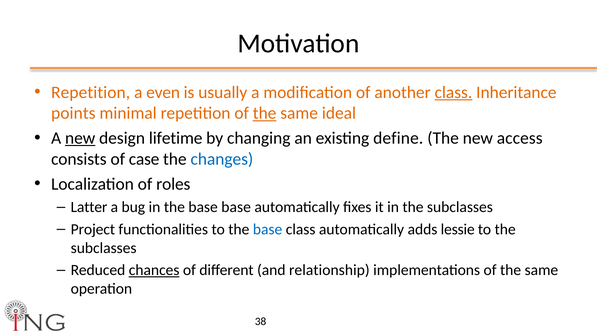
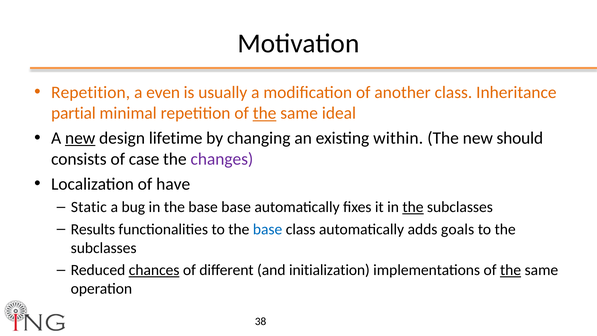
class at (453, 92) underline: present -> none
points: points -> partial
define: define -> within
access: access -> should
changes colour: blue -> purple
roles: roles -> have
Latter: Latter -> Static
the at (413, 207) underline: none -> present
Project: Project -> Results
lessie: lessie -> goals
relationship: relationship -> initialization
the at (511, 270) underline: none -> present
